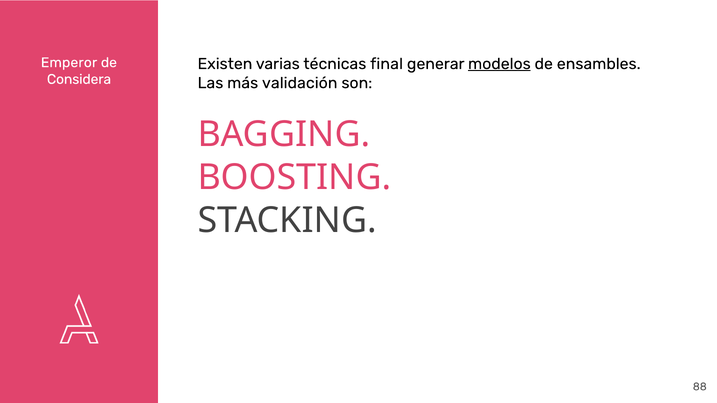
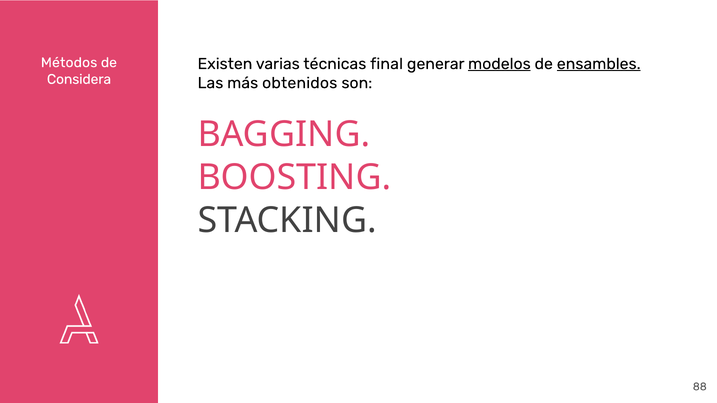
Emperor: Emperor -> Métodos
ensambles underline: none -> present
validación: validación -> obtenidos
